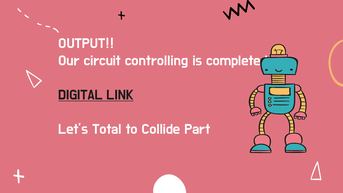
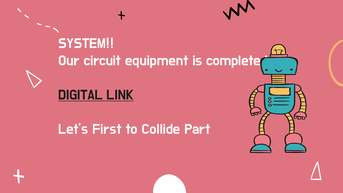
OUTPUT: OUTPUT -> SYSTEM
controlling: controlling -> equipment
Total: Total -> First
